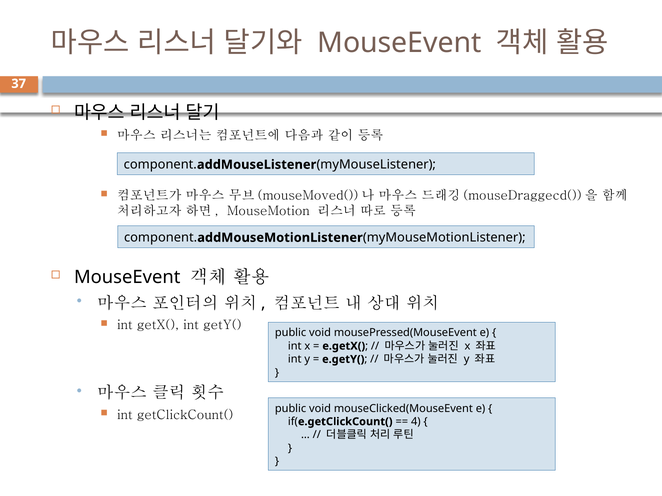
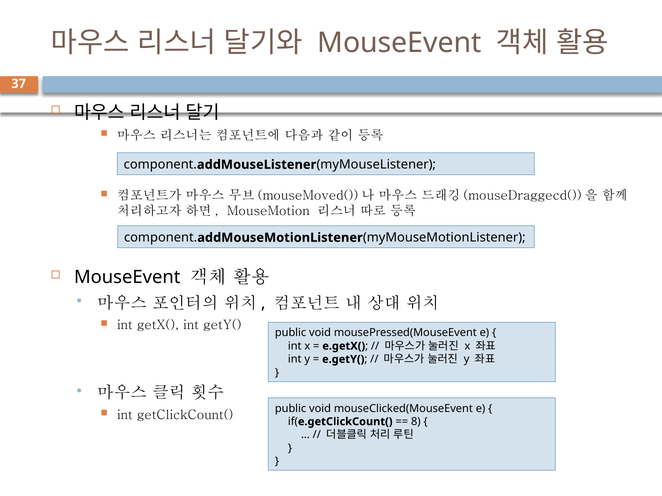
4: 4 -> 8
